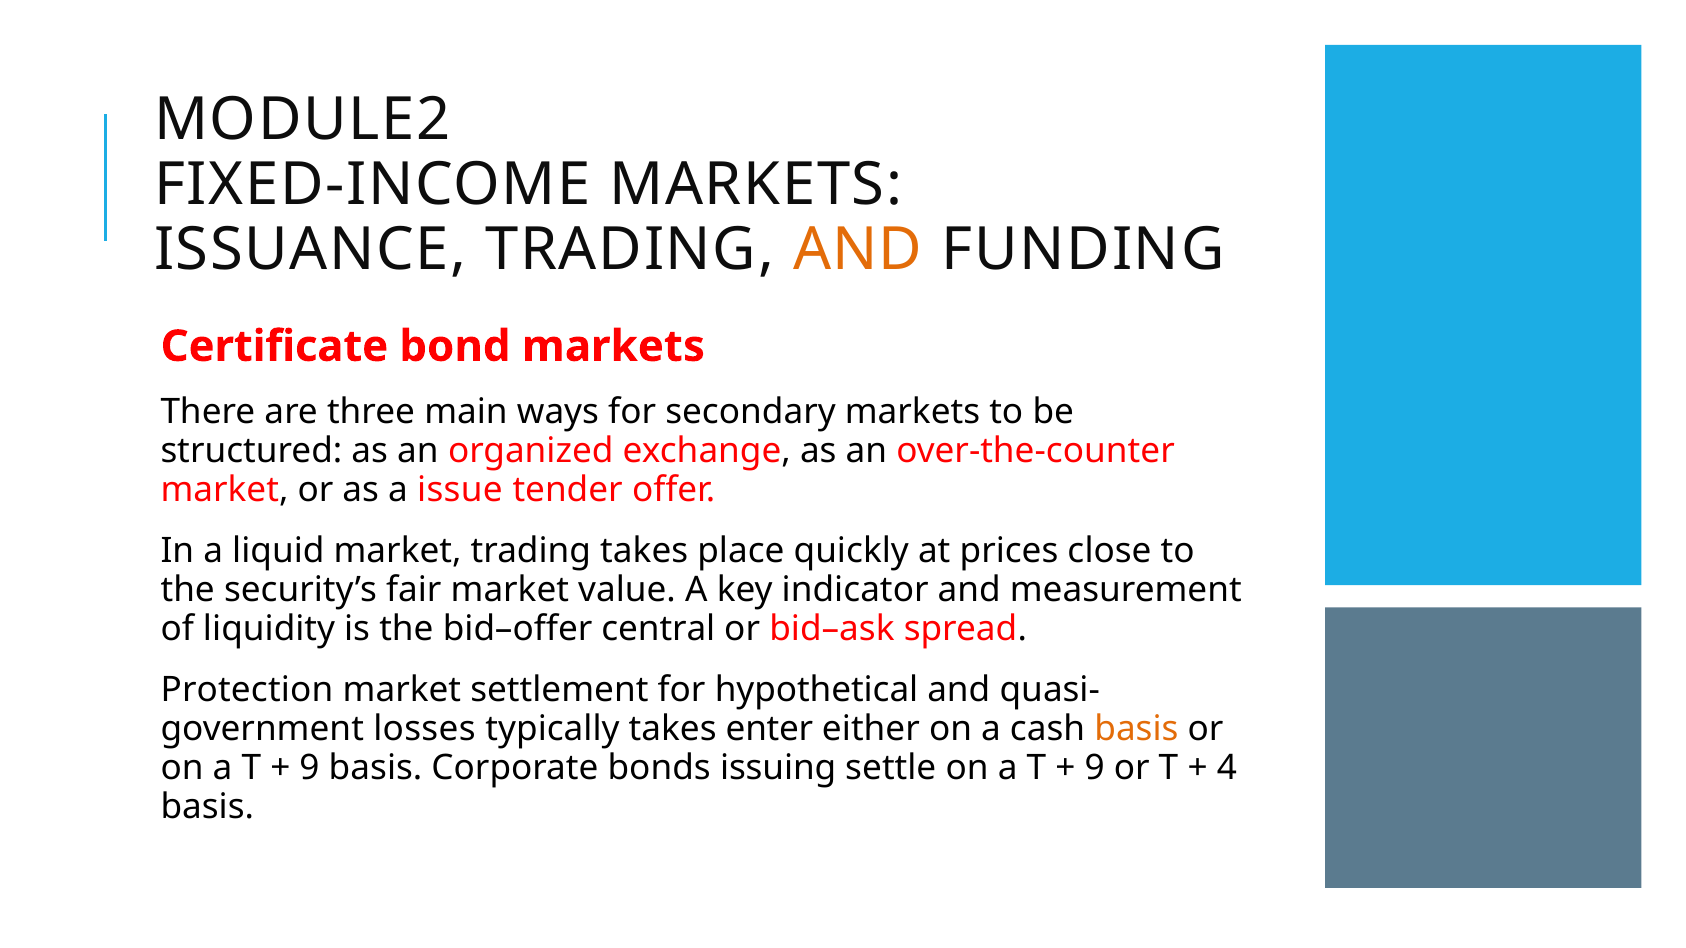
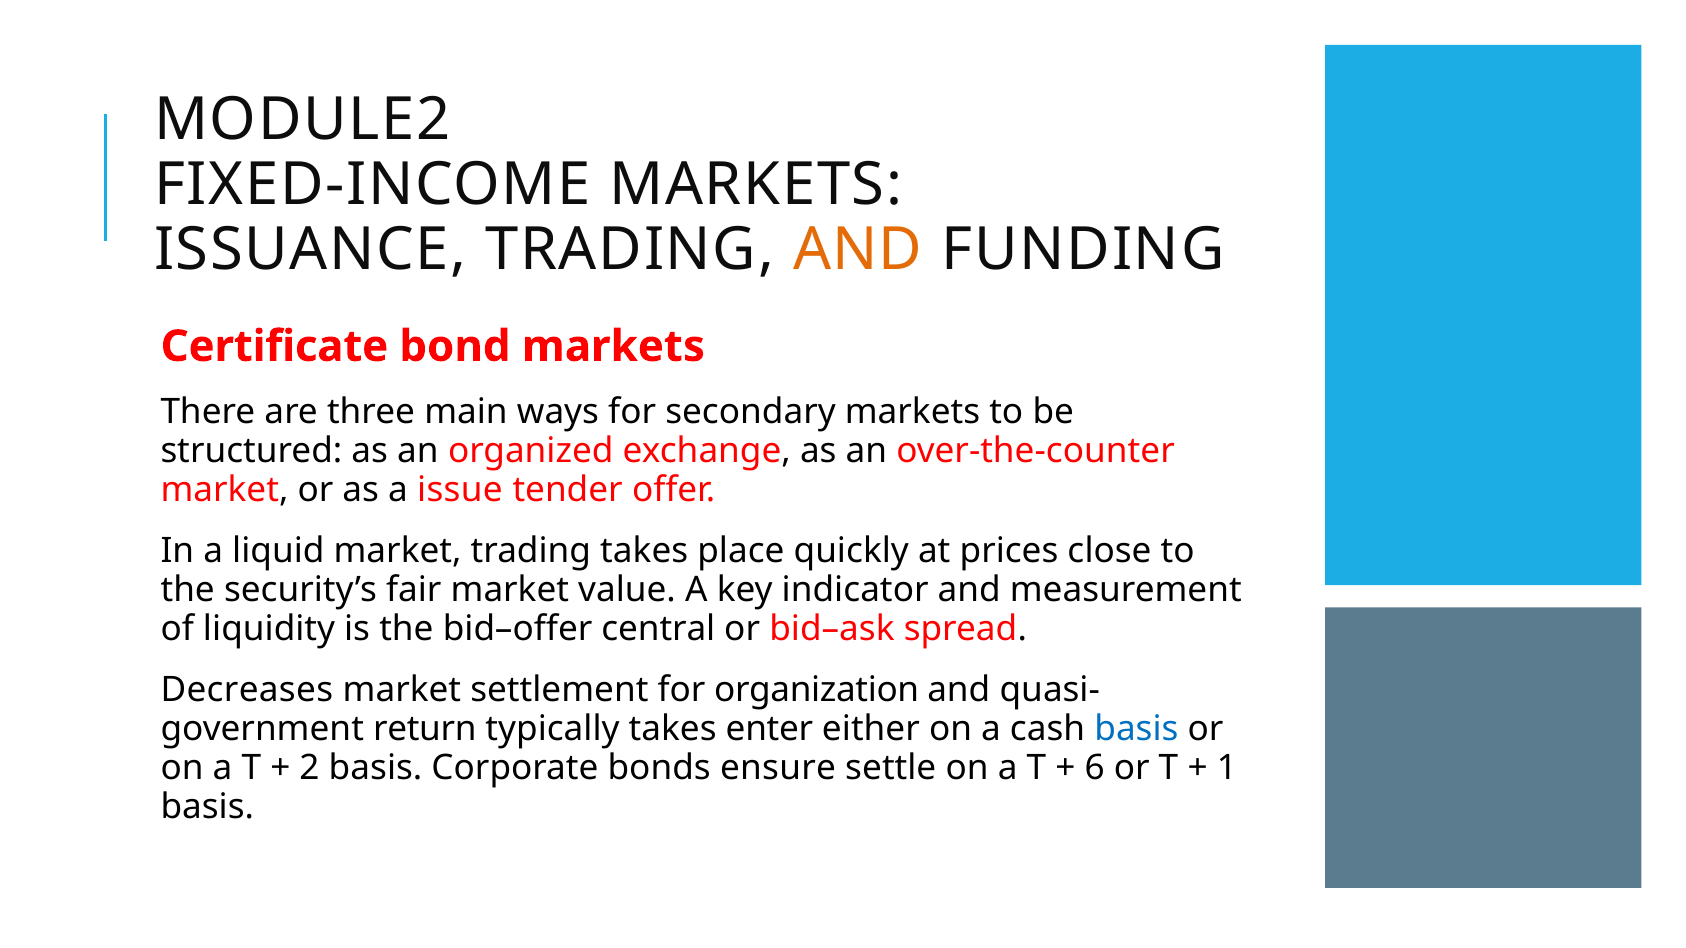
Protection: Protection -> Decreases
hypothetical: hypothetical -> organization
losses: losses -> return
basis at (1136, 729) colour: orange -> blue
9 at (310, 768): 9 -> 2
issuing: issuing -> ensure
9 at (1095, 768): 9 -> 6
4: 4 -> 1
